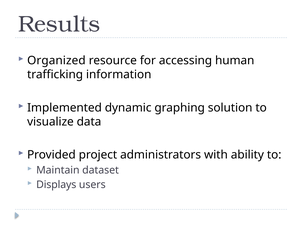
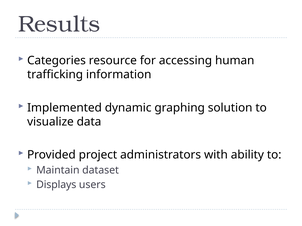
Organized: Organized -> Categories
